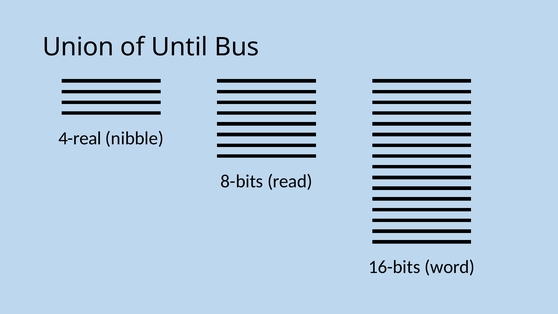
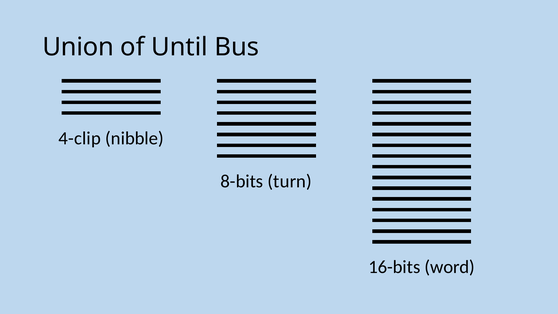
4-real: 4-real -> 4-clip
read: read -> turn
